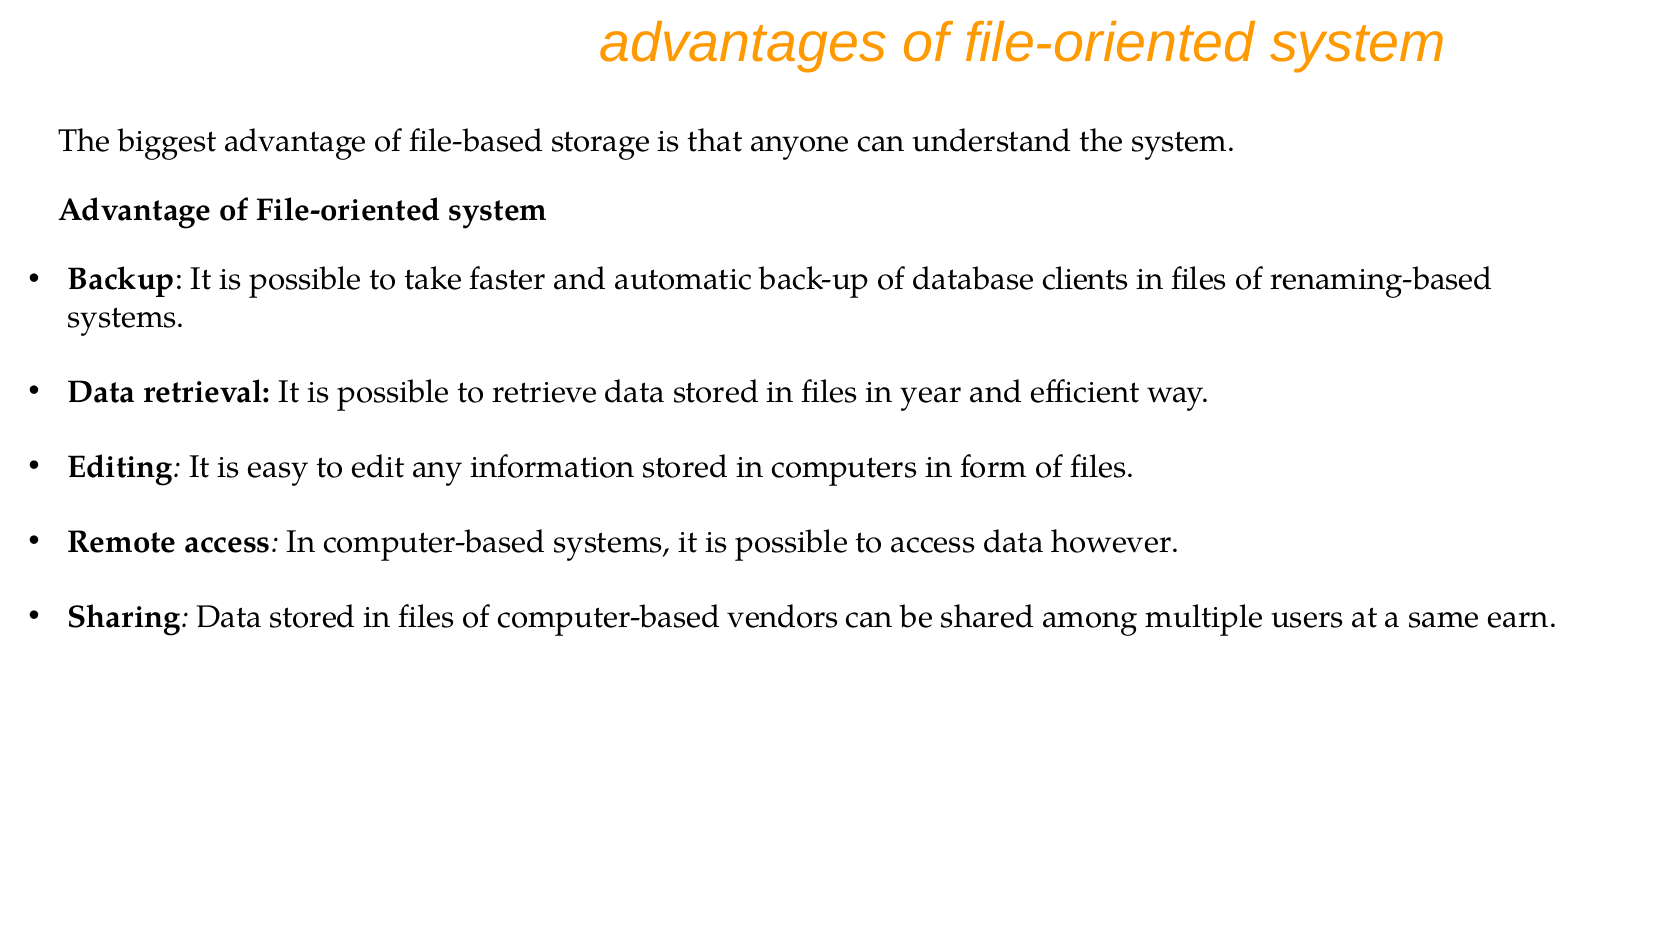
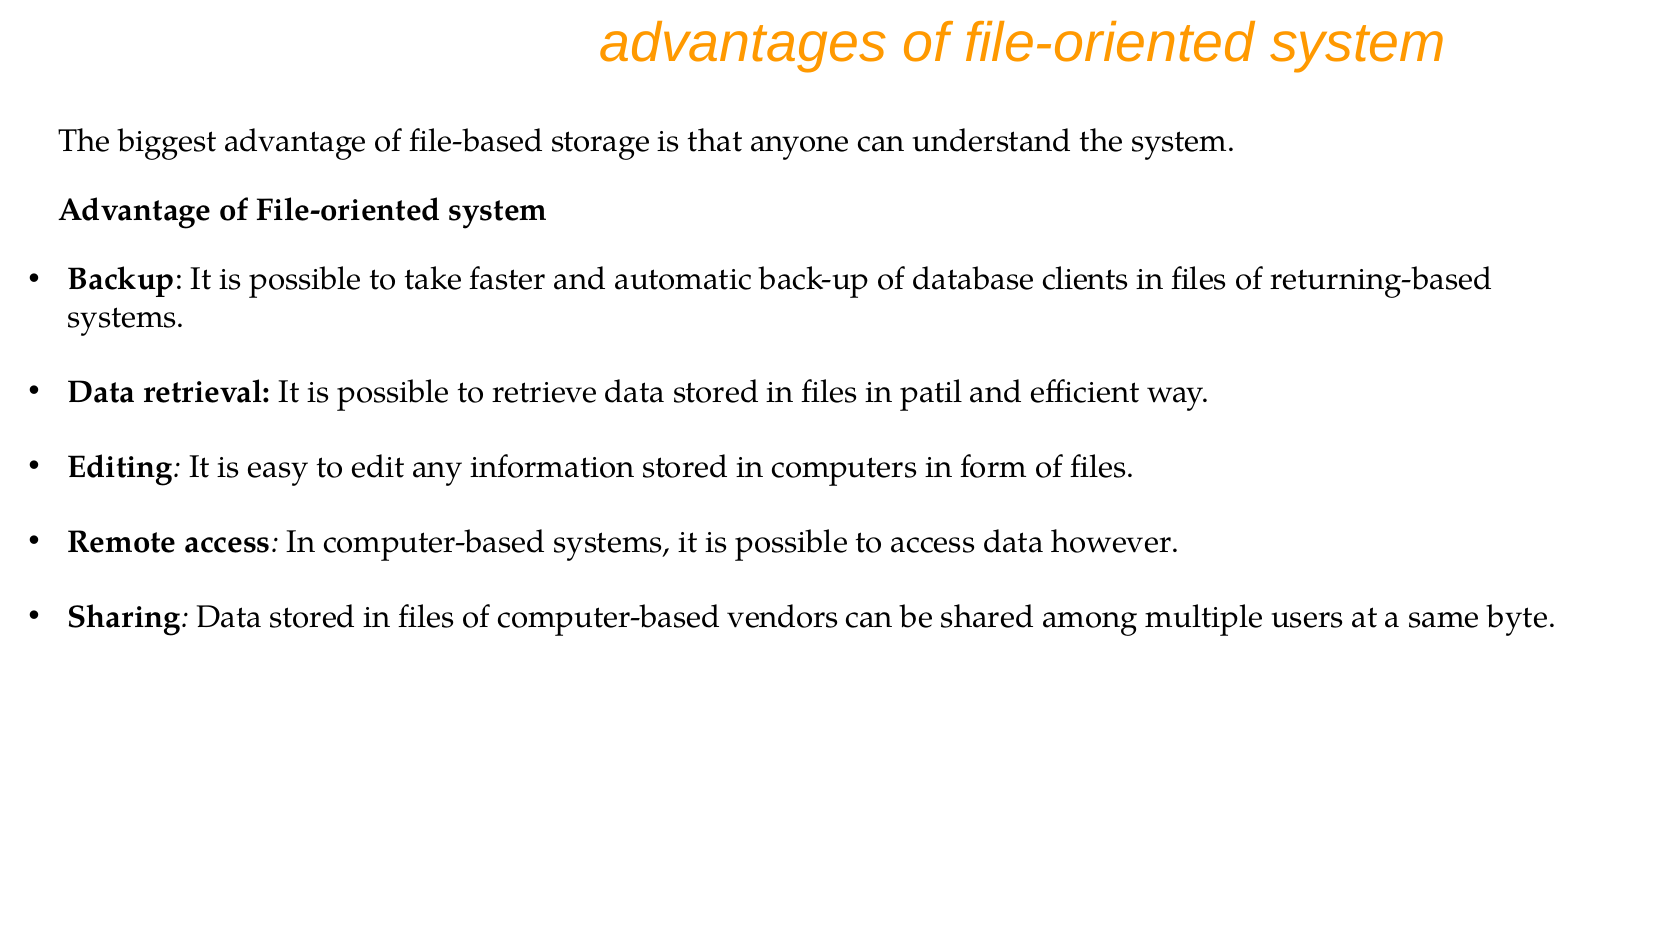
renaming-based: renaming-based -> returning-based
year: year -> patil
earn: earn -> byte
